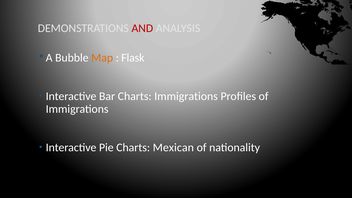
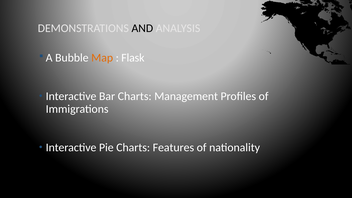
AND colour: red -> black
Charts Immigrations: Immigrations -> Management
Mexican: Mexican -> Features
